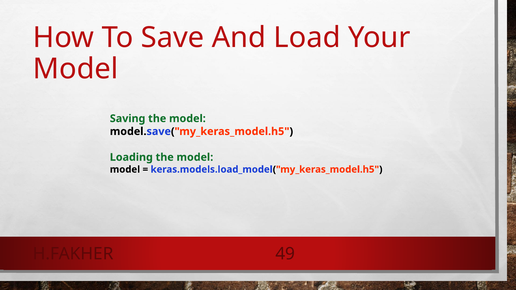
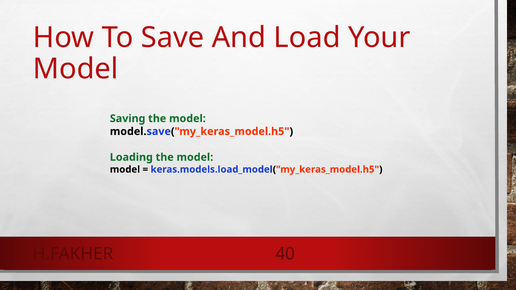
49: 49 -> 40
